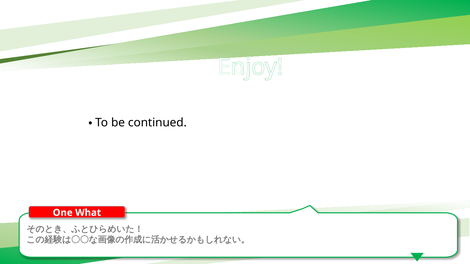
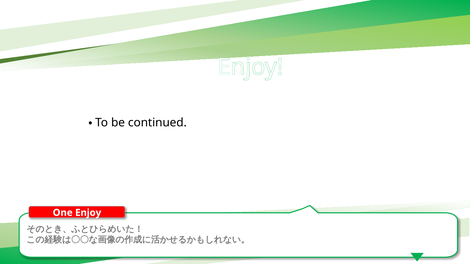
One What: What -> Enjoy
